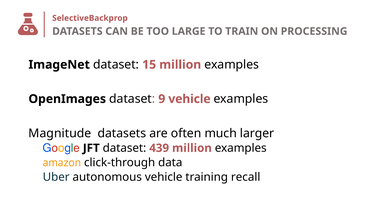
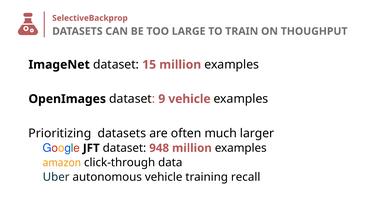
PROCESSING: PROCESSING -> THOUGHPUT
Magnitude: Magnitude -> Prioritizing
439: 439 -> 948
